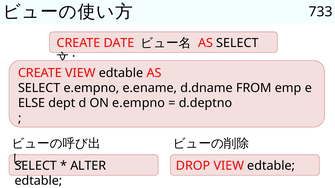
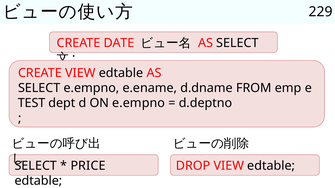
733: 733 -> 229
ELSE: ELSE -> TEST
ALTER: ALTER -> PRICE
